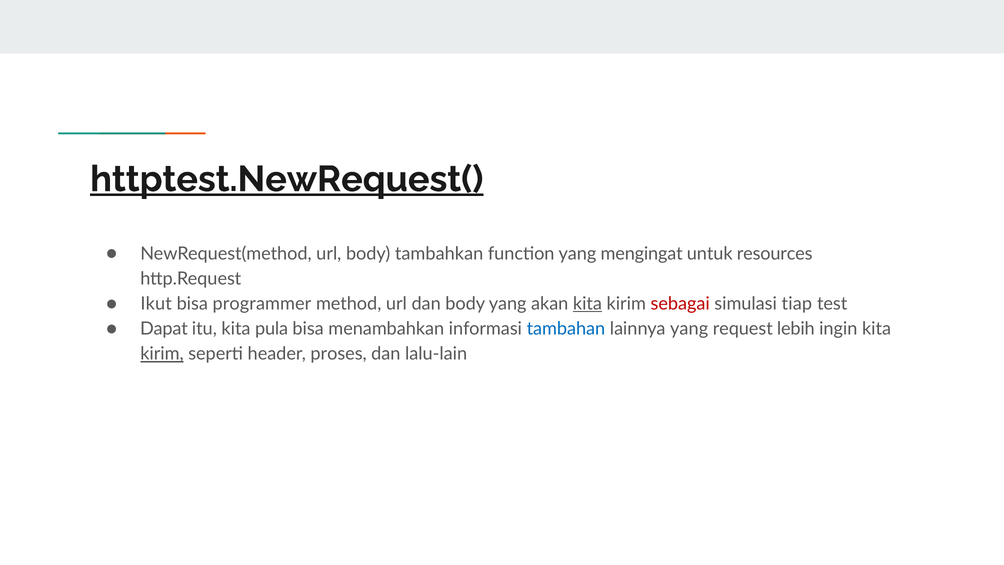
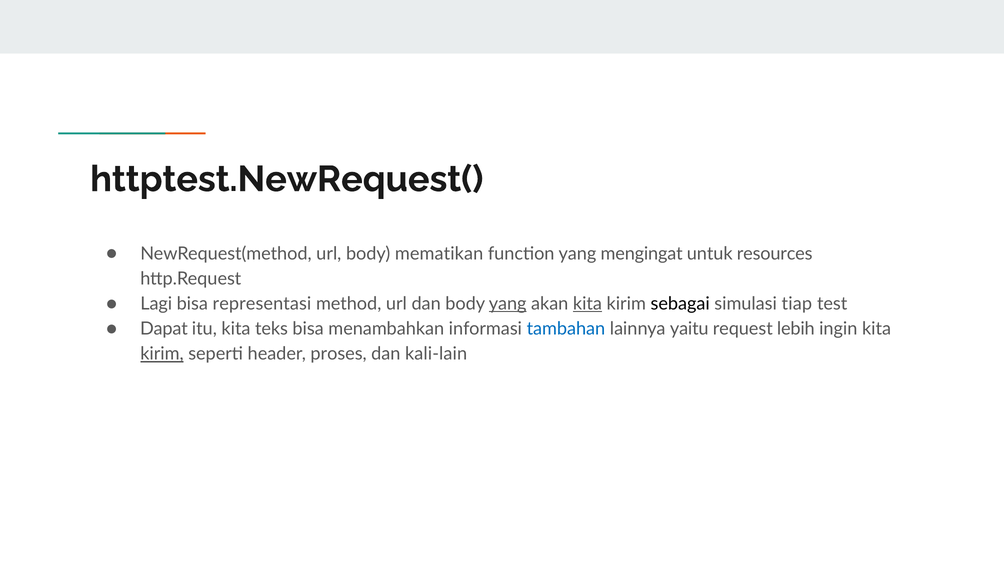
httptest.NewRequest( underline: present -> none
tambahkan: tambahkan -> mematikan
Ikut: Ikut -> Lagi
programmer: programmer -> representasi
yang at (508, 304) underline: none -> present
sebagai colour: red -> black
pula: pula -> teks
lainnya yang: yang -> yaitu
lalu-lain: lalu-lain -> kali-lain
